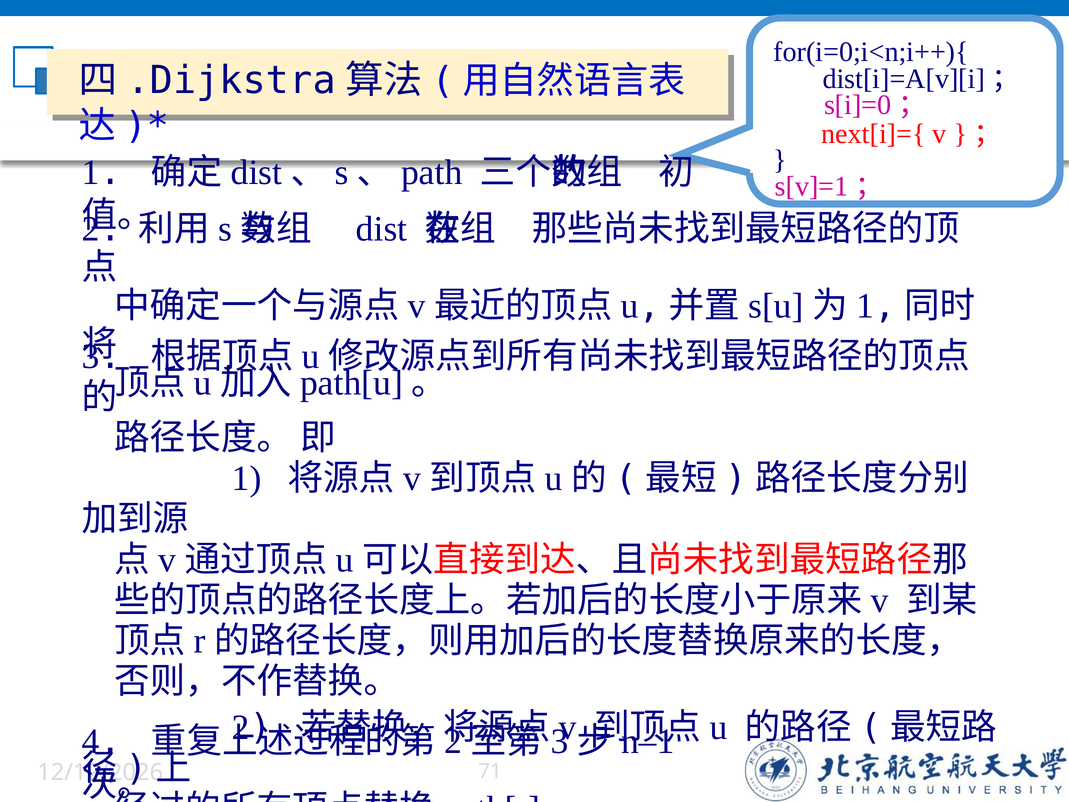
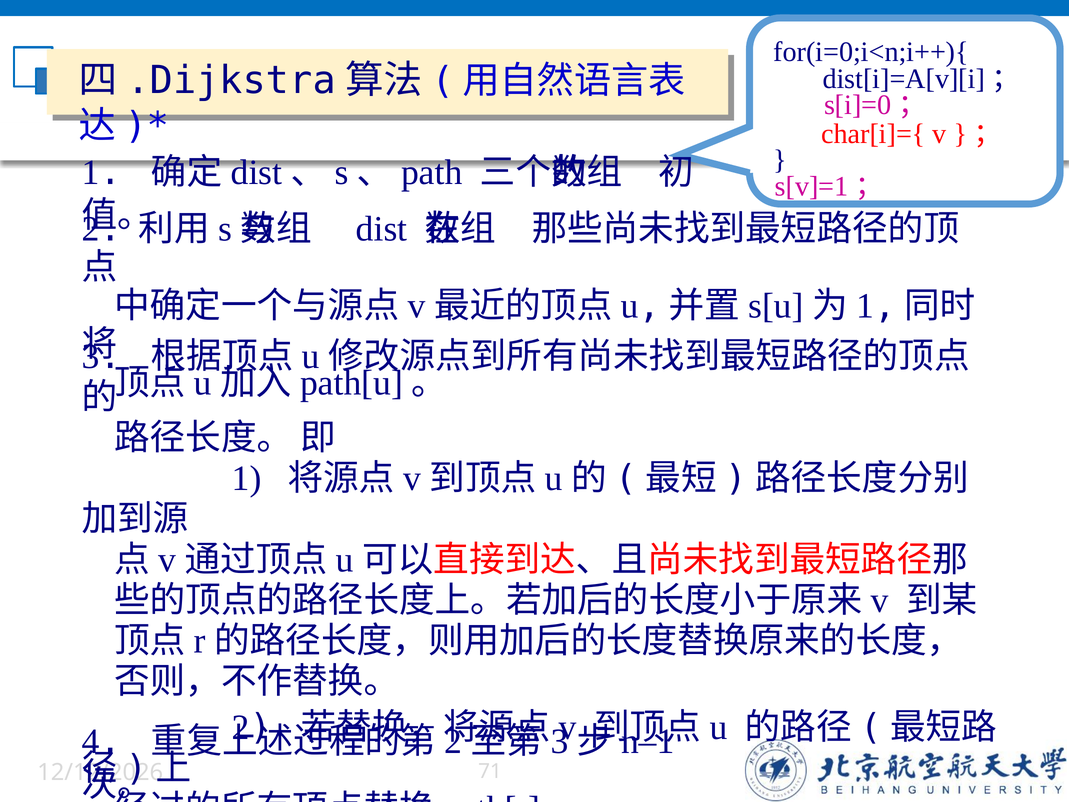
next[i]={: next[i]={ -> char[i]={
